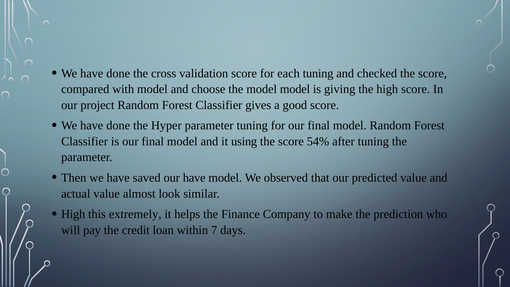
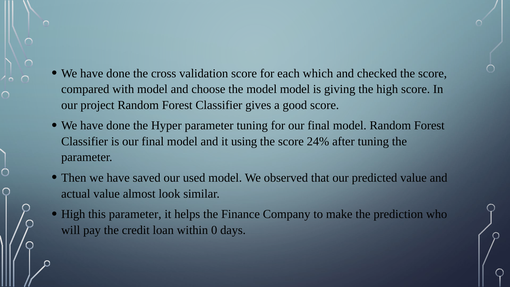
each tuning: tuning -> which
54%: 54% -> 24%
our have: have -> used
this extremely: extremely -> parameter
7: 7 -> 0
